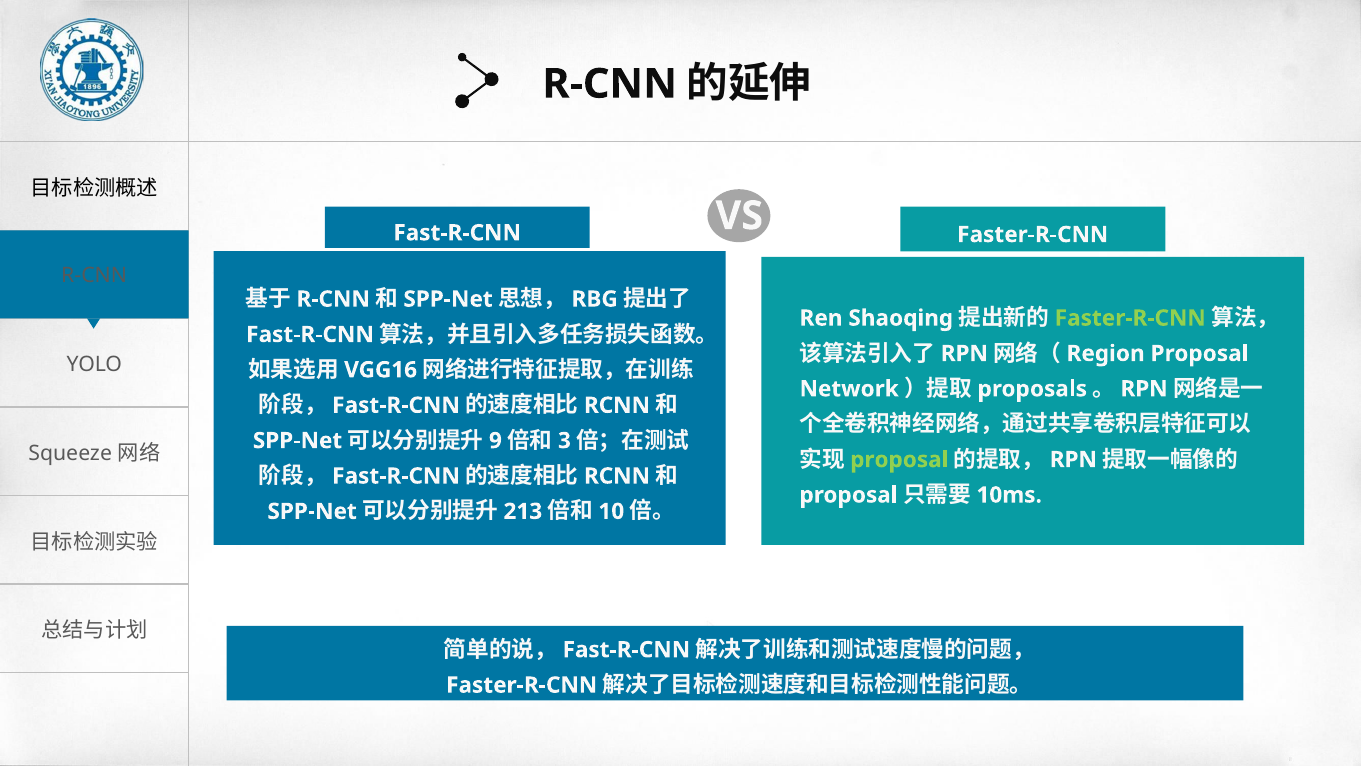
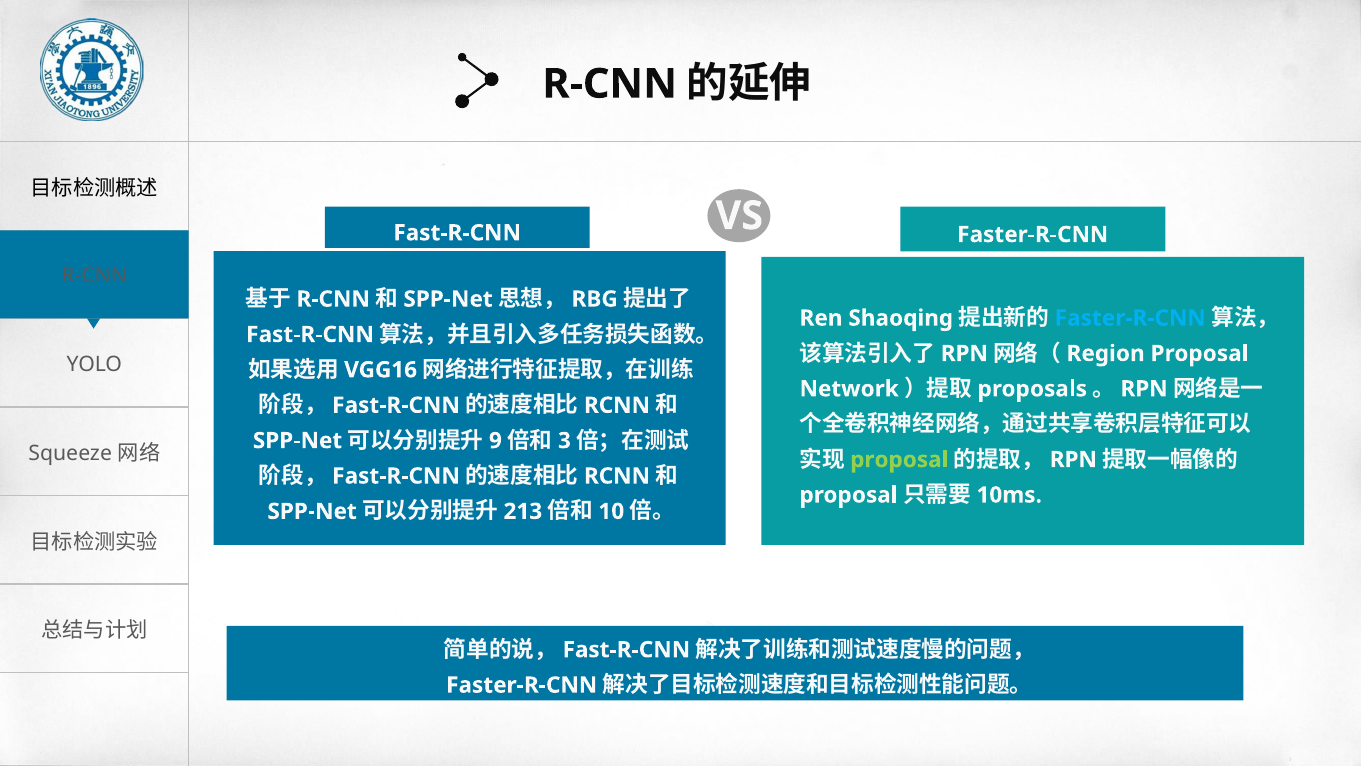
Faster-R-CNN at (1130, 318) colour: light green -> light blue
